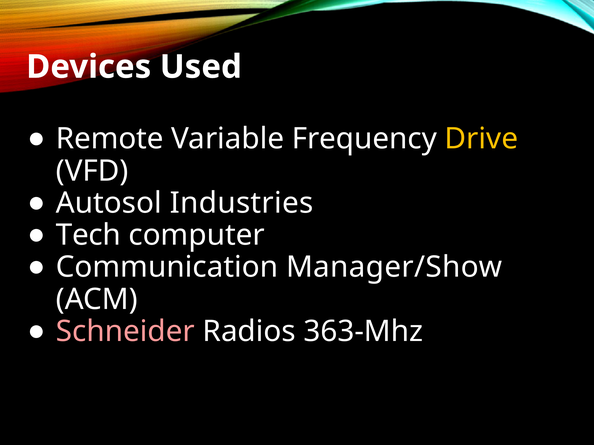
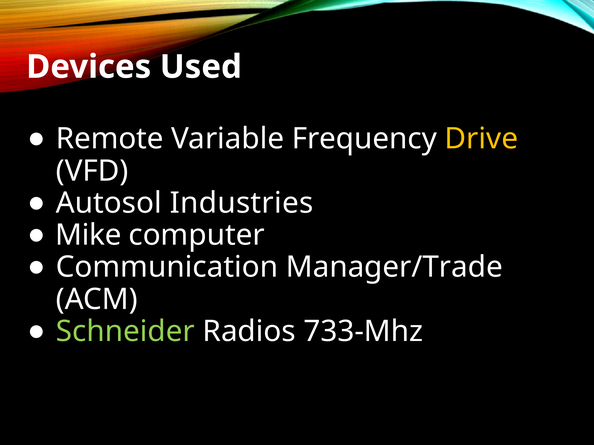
Tech: Tech -> Mike
Manager/Show: Manager/Show -> Manager/Trade
Schneider colour: pink -> light green
363-Mhz: 363-Mhz -> 733-Mhz
